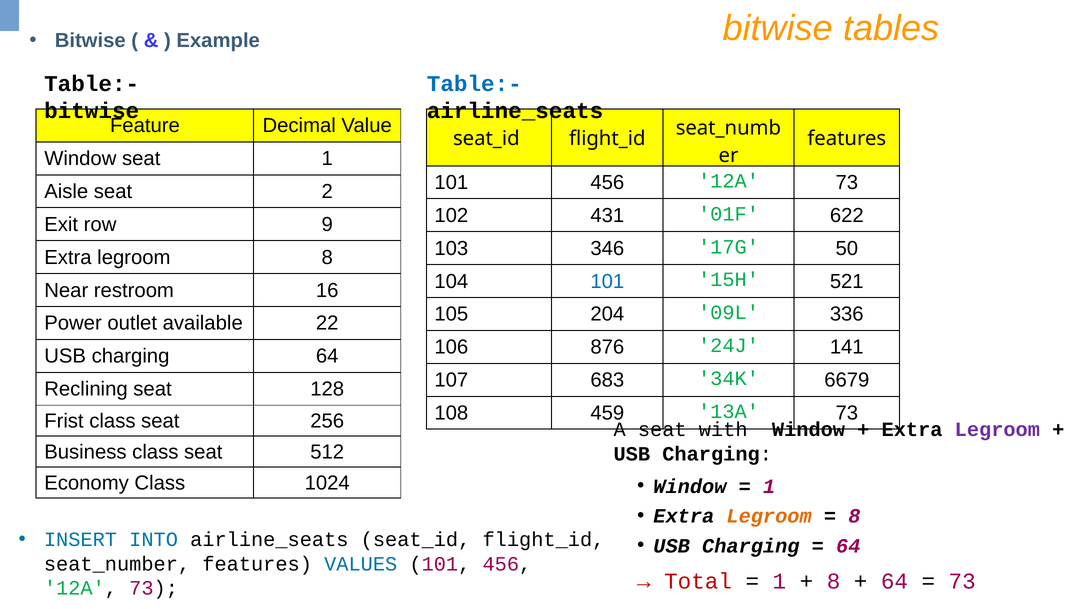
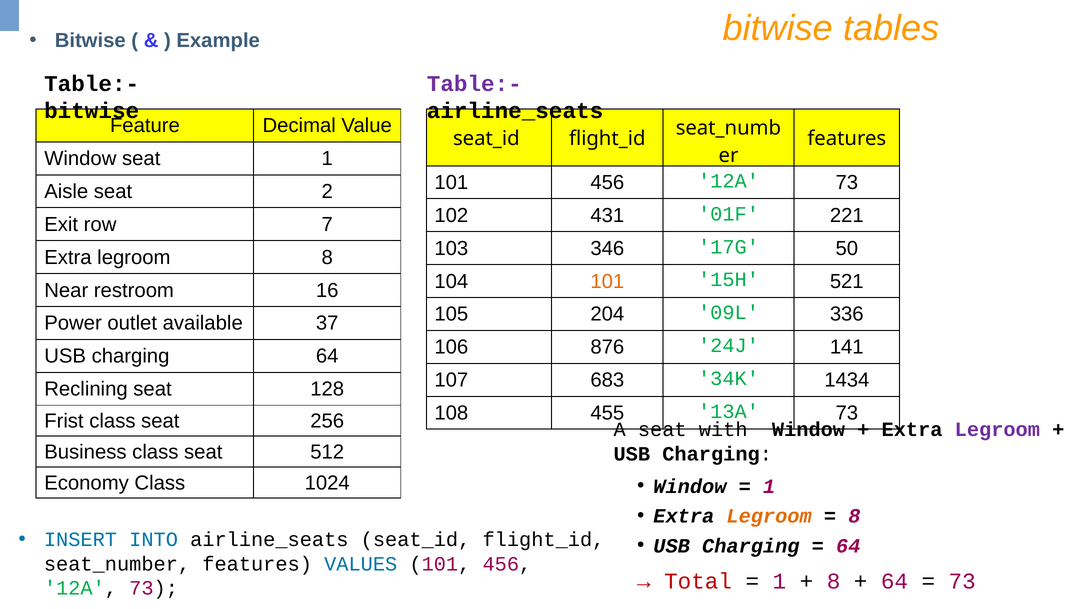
Table:- at (474, 84) colour: blue -> purple
622: 622 -> 221
9: 9 -> 7
101 at (607, 281) colour: blue -> orange
22: 22 -> 37
6679: 6679 -> 1434
459: 459 -> 455
